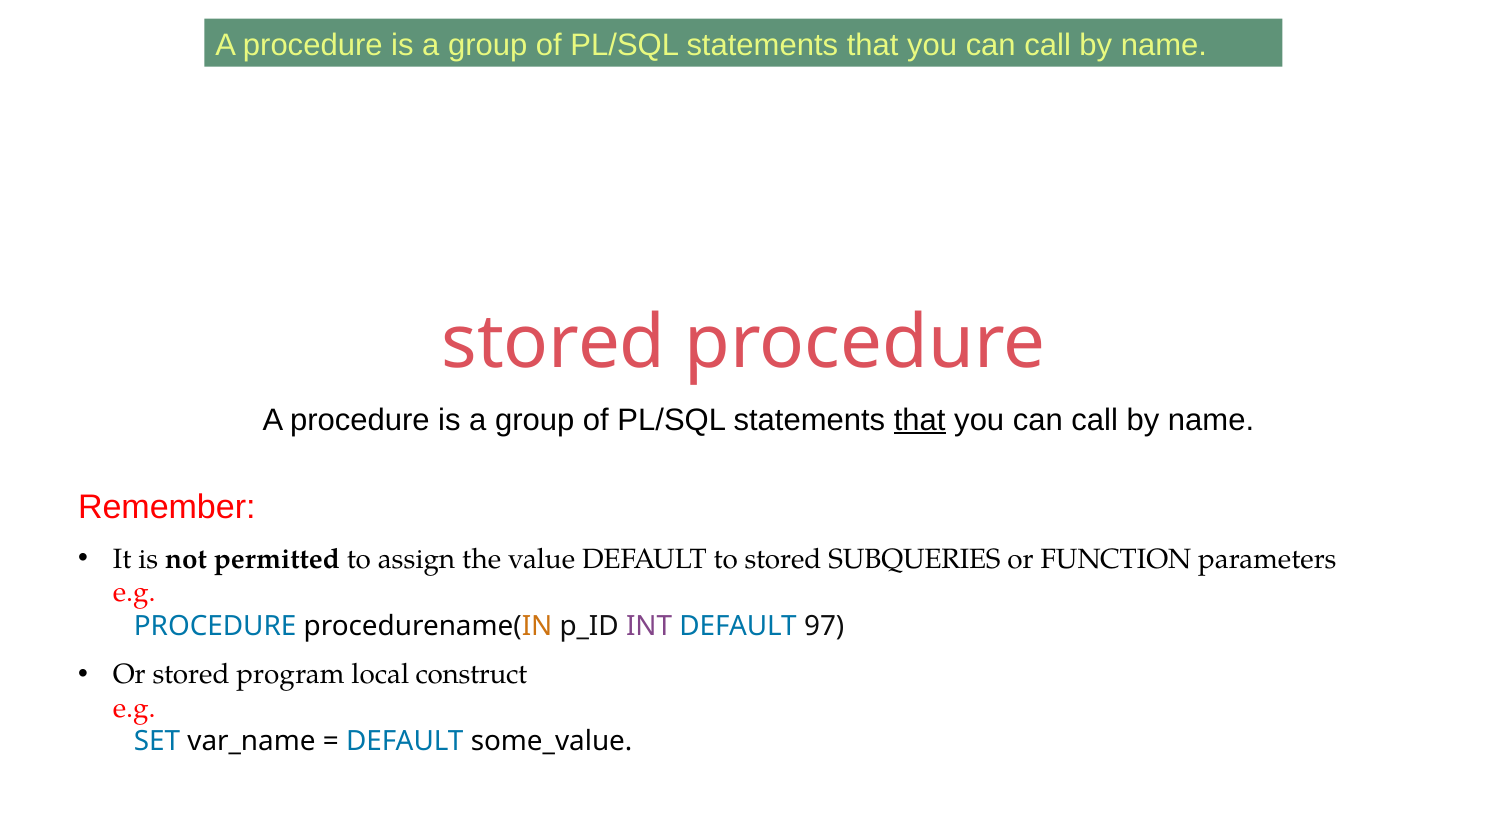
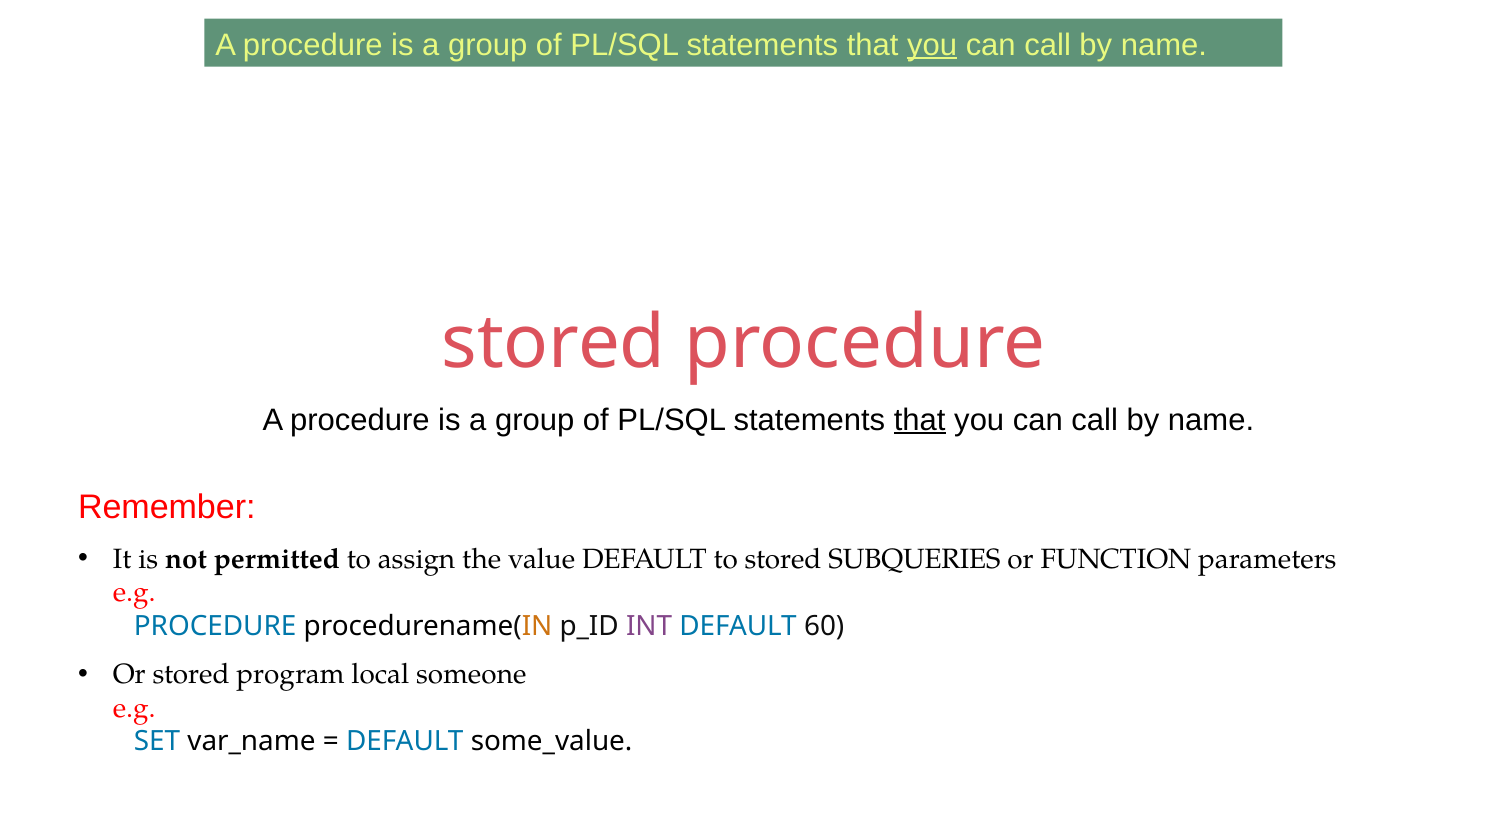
you at (932, 45) underline: none -> present
97: 97 -> 60
construct: construct -> someone
